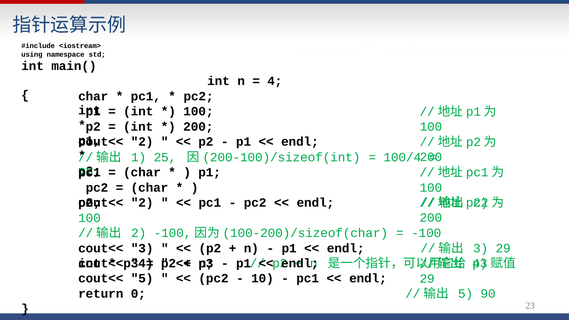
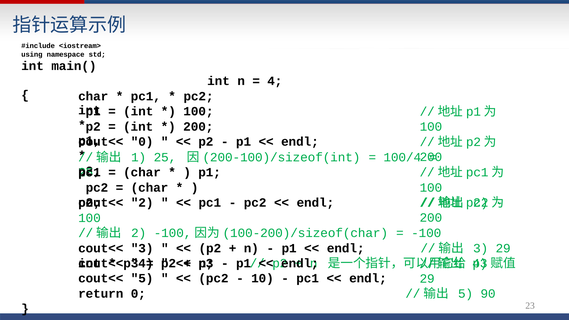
2 at (142, 142): 2 -> 0
